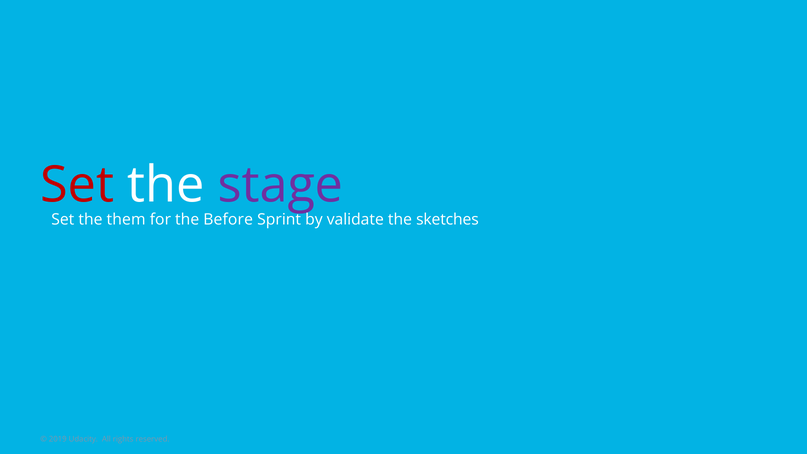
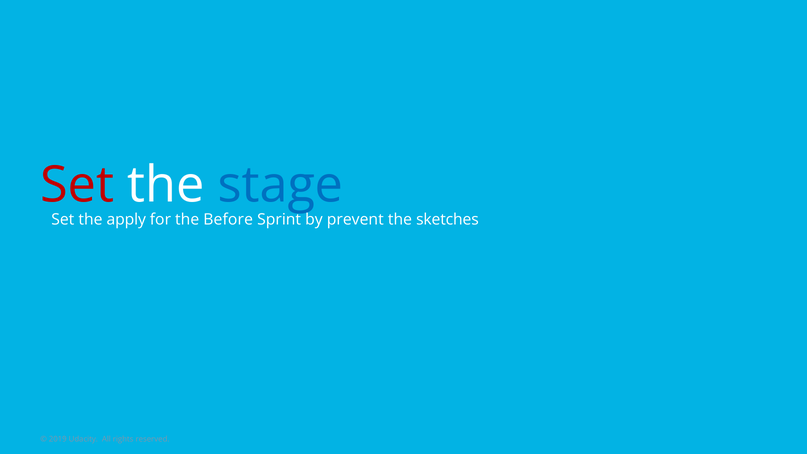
stage colour: purple -> blue
them: them -> apply
validate: validate -> prevent
